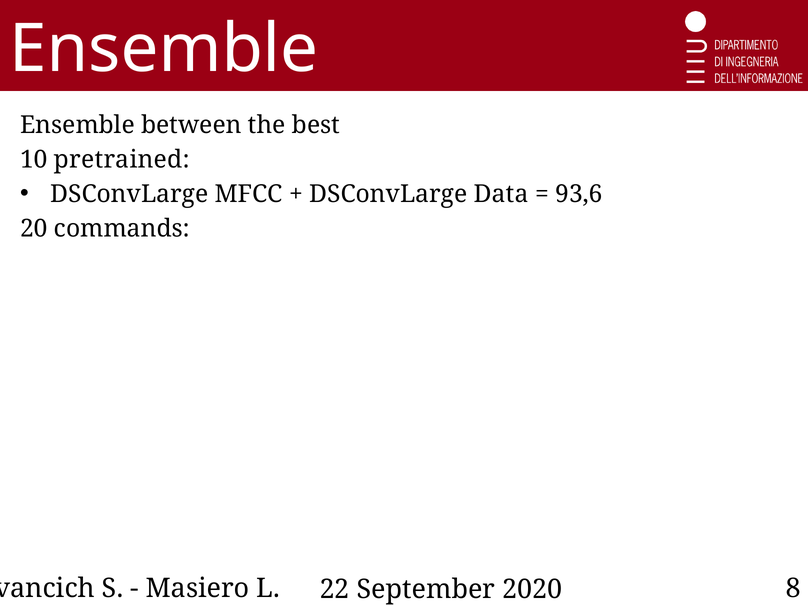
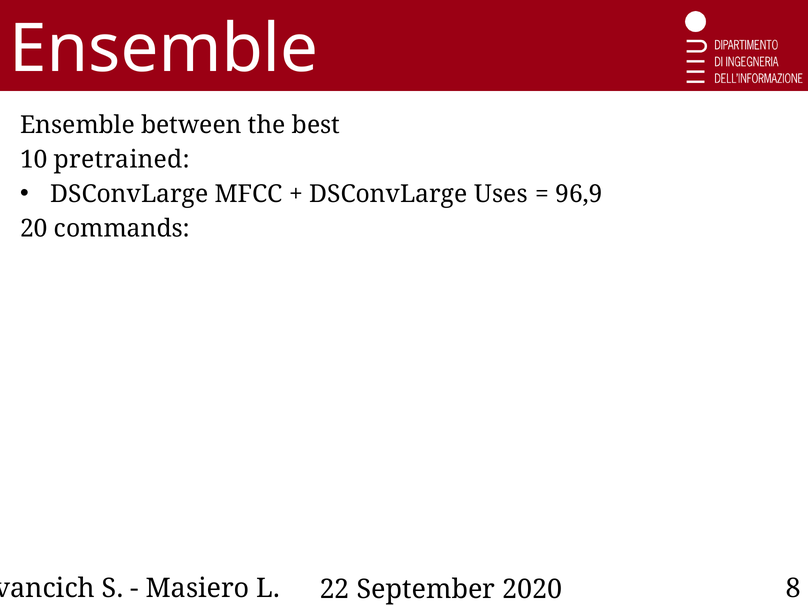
Data: Data -> Uses
93,6: 93,6 -> 96,9
